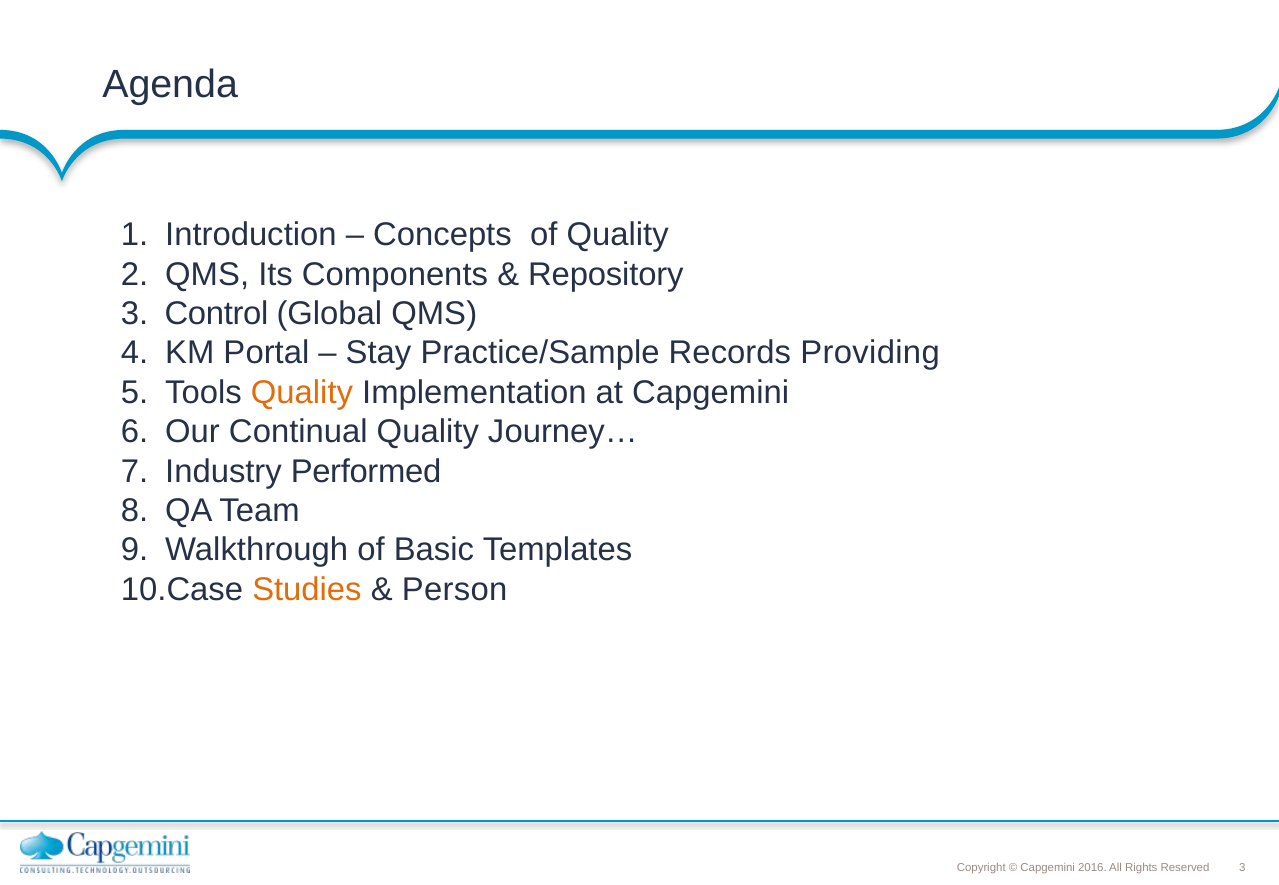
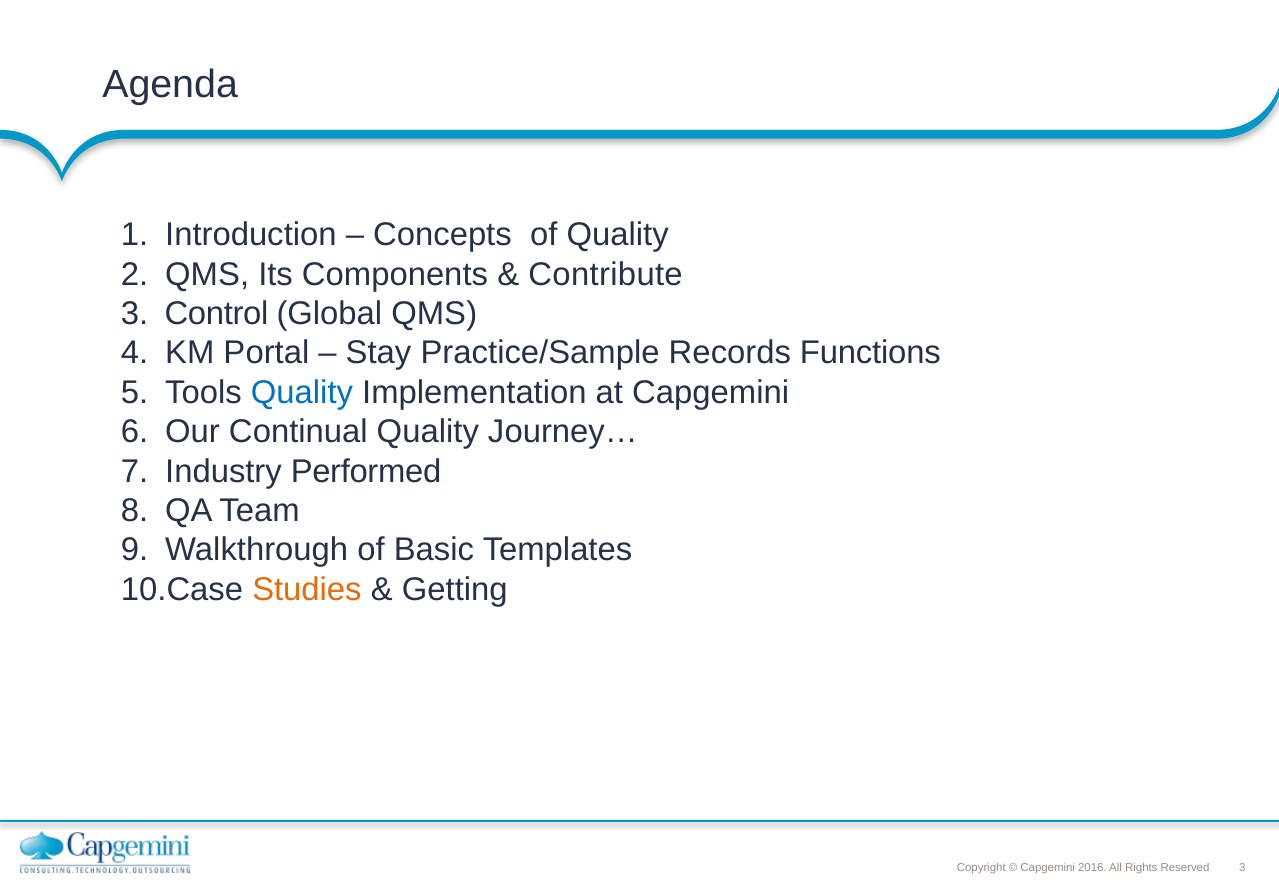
Repository: Repository -> Contribute
Providing: Providing -> Functions
Quality at (302, 393) colour: orange -> blue
Person: Person -> Getting
